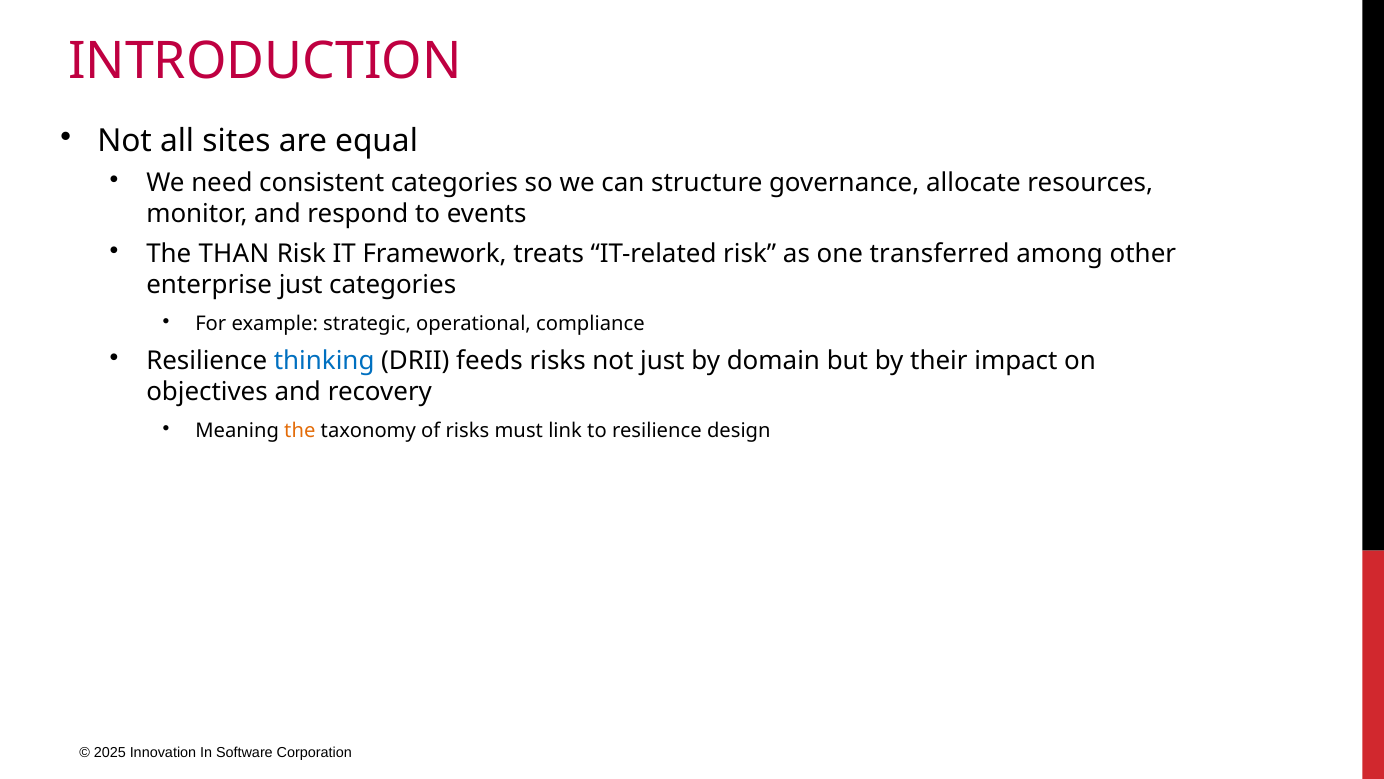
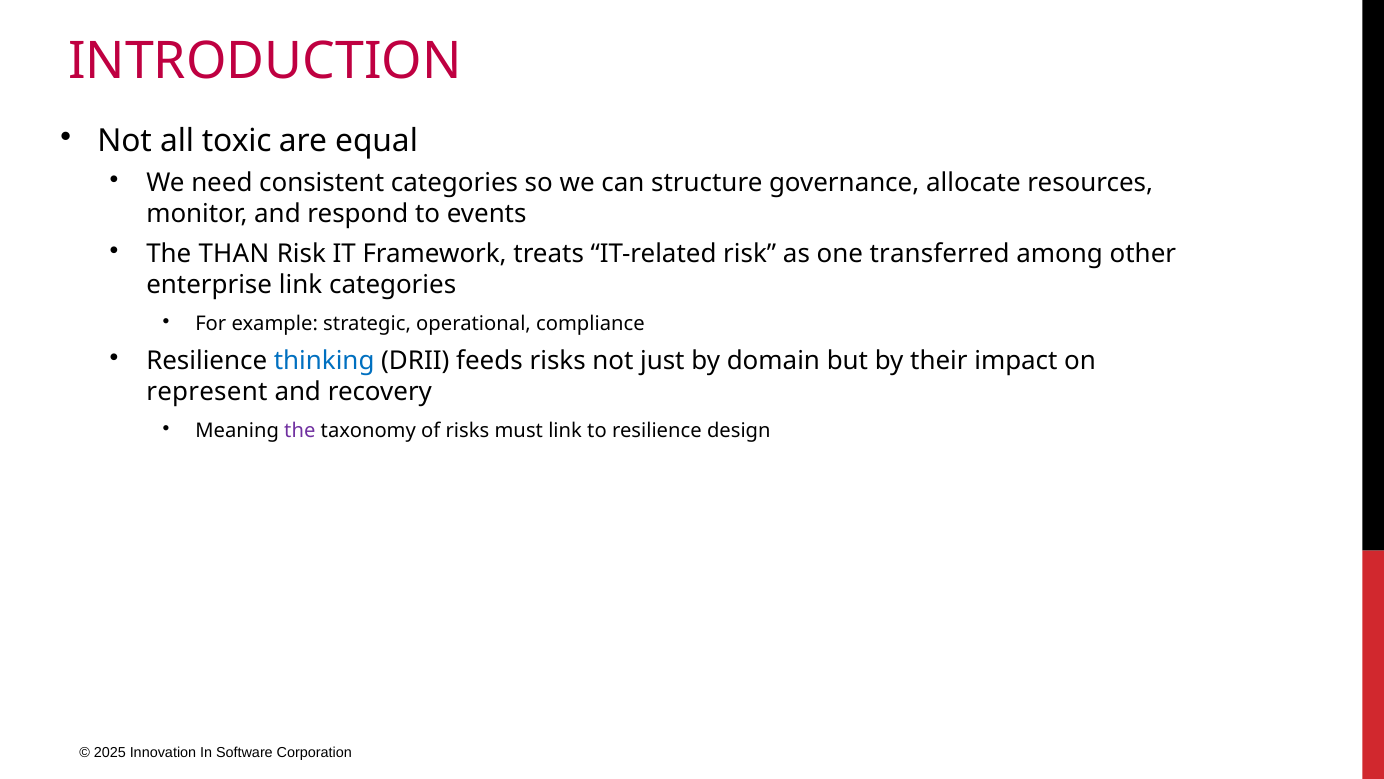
sites: sites -> toxic
enterprise just: just -> link
objectives: objectives -> represent
the at (300, 431) colour: orange -> purple
